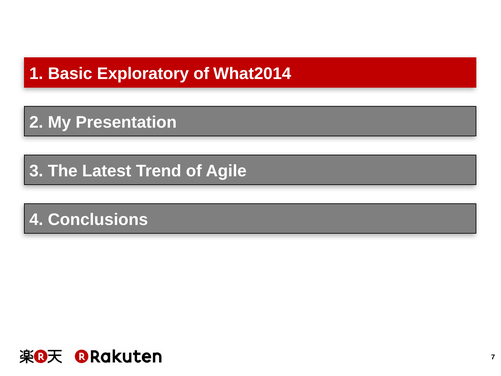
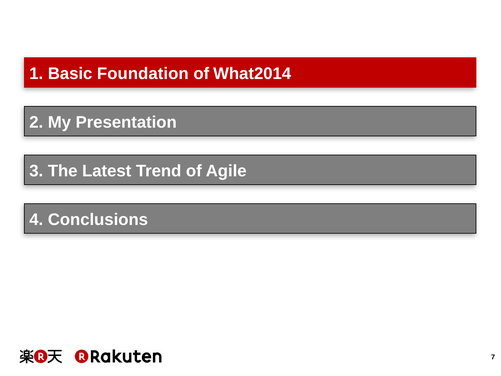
Exploratory: Exploratory -> Foundation
